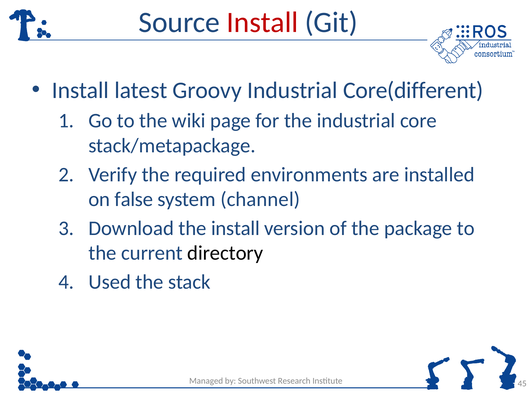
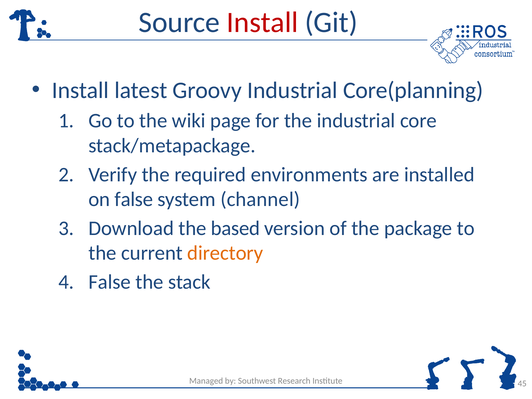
Core(different: Core(different -> Core(planning
the install: install -> based
directory colour: black -> orange
Used at (110, 282): Used -> False
